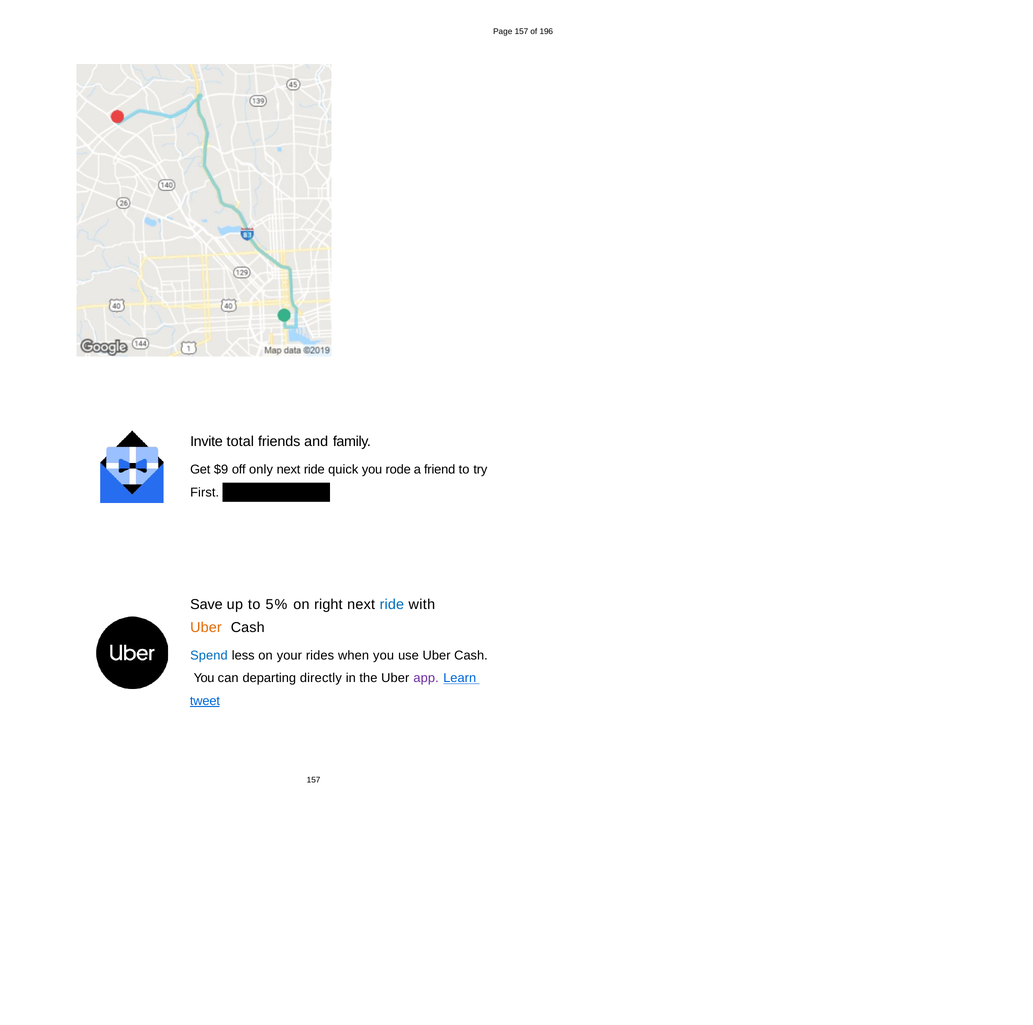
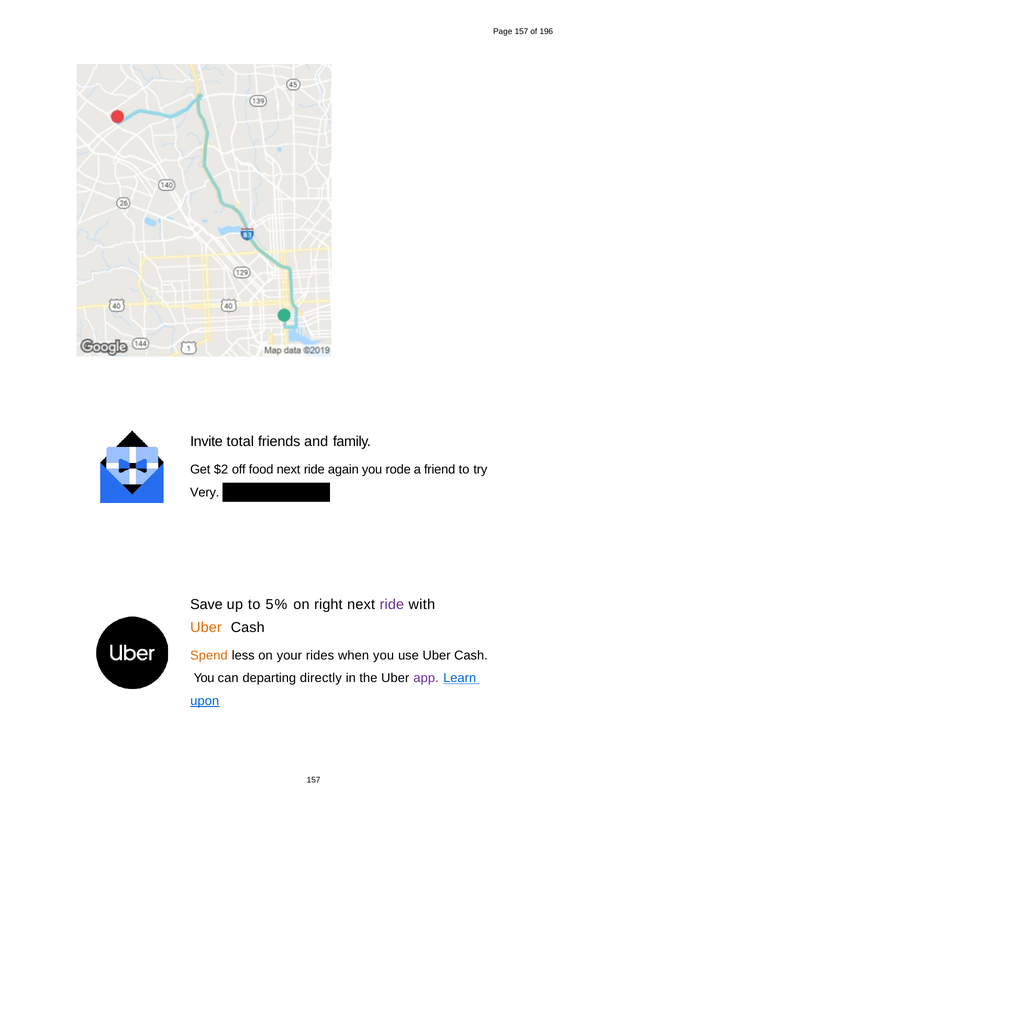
$9: $9 -> $2
only: only -> food
quick: quick -> again
First: First -> Very
ride at (392, 605) colour: blue -> purple
Spend colour: blue -> orange
tweet: tweet -> upon
